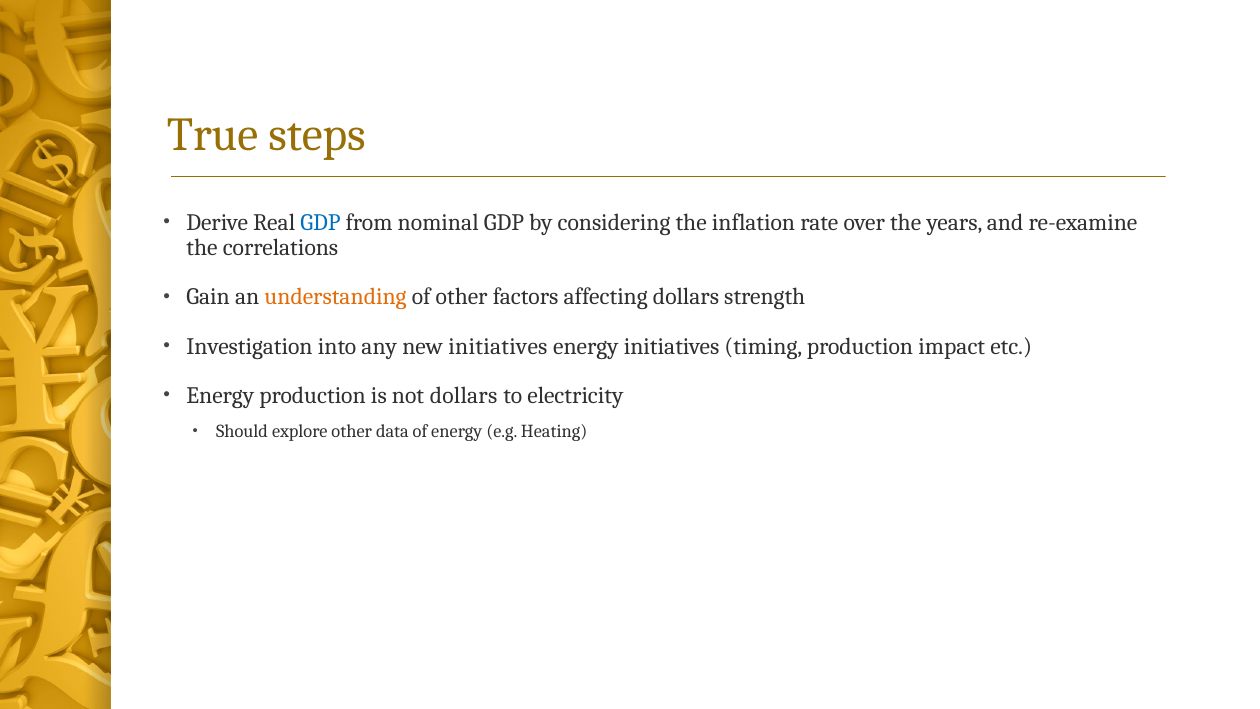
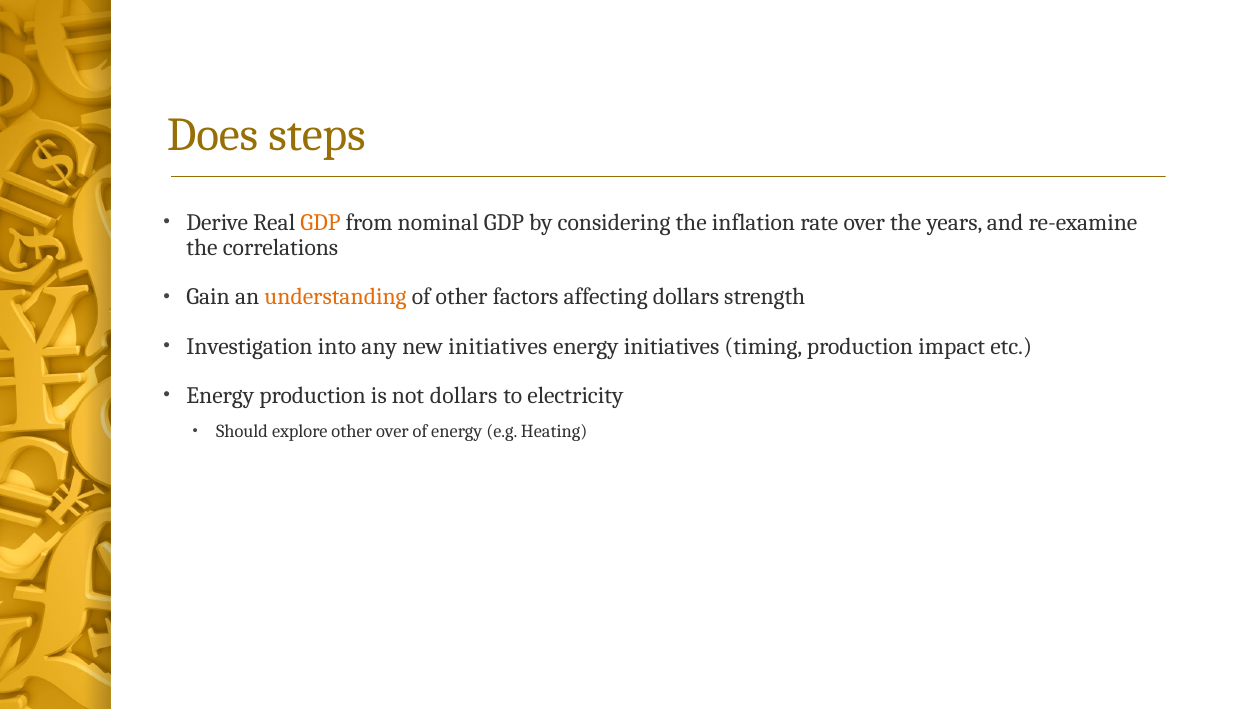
True: True -> Does
GDP at (320, 222) colour: blue -> orange
other data: data -> over
